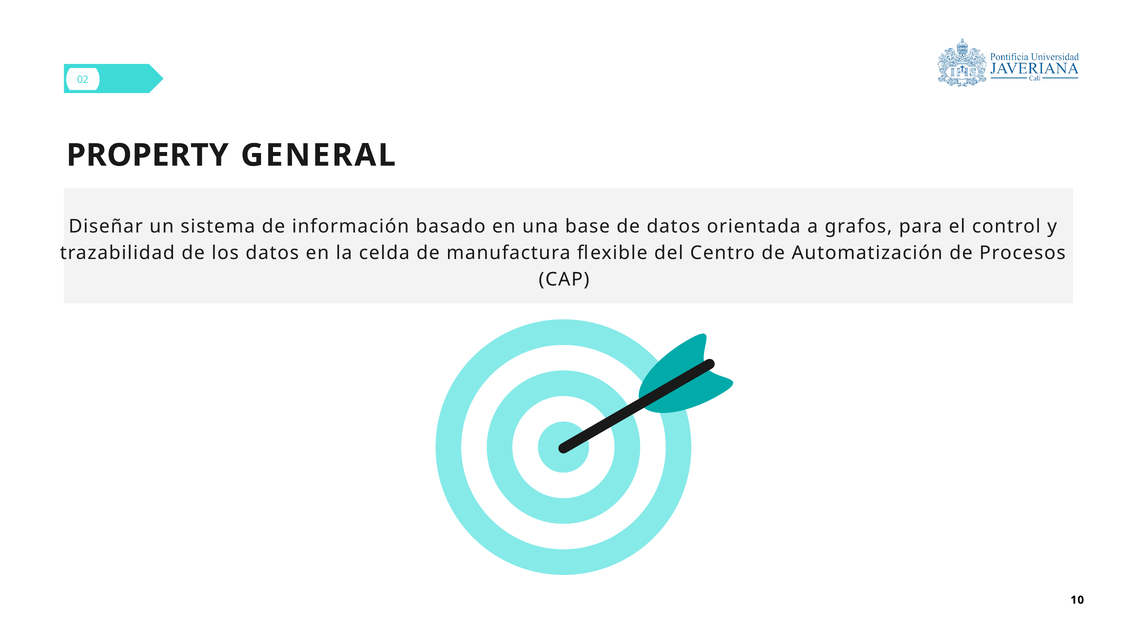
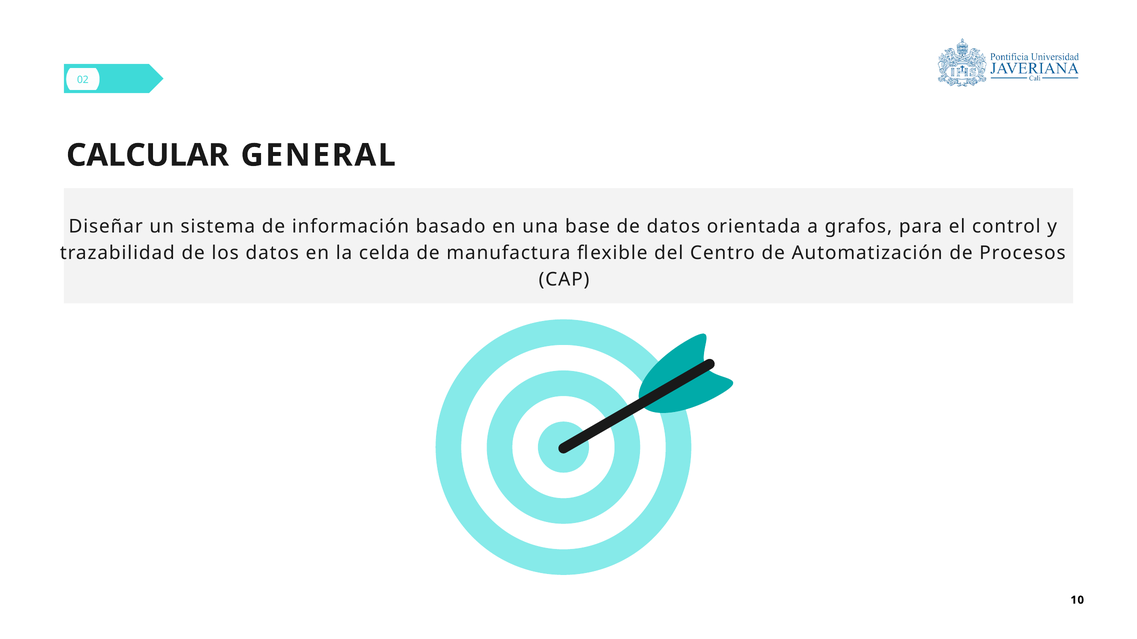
PROPERTY: PROPERTY -> CALCULAR
